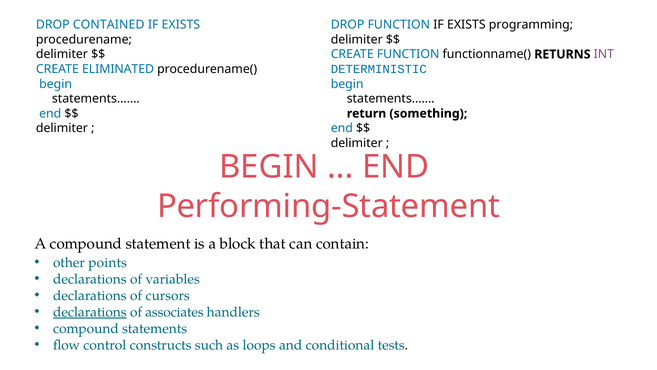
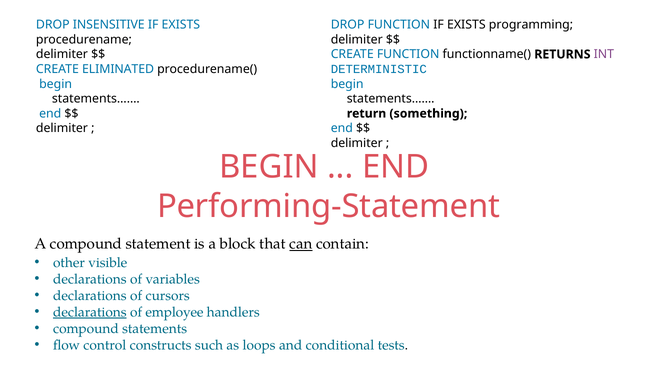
CONTAINED: CONTAINED -> INSENSITIVE
can underline: none -> present
points: points -> visible
associates: associates -> employee
